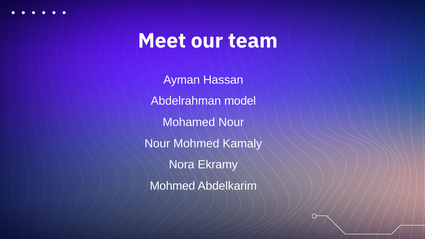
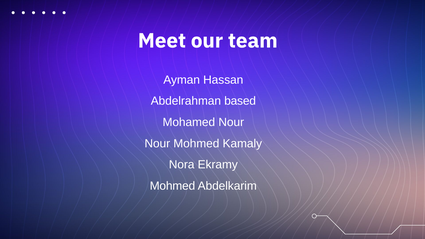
model: model -> based
